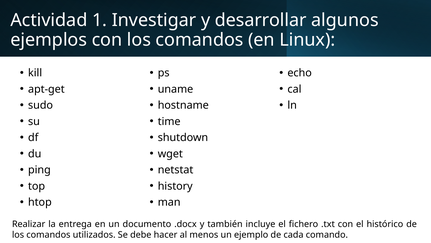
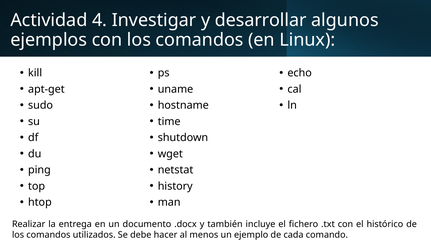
1: 1 -> 4
